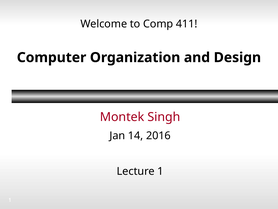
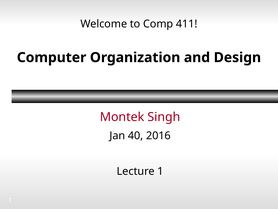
14: 14 -> 40
